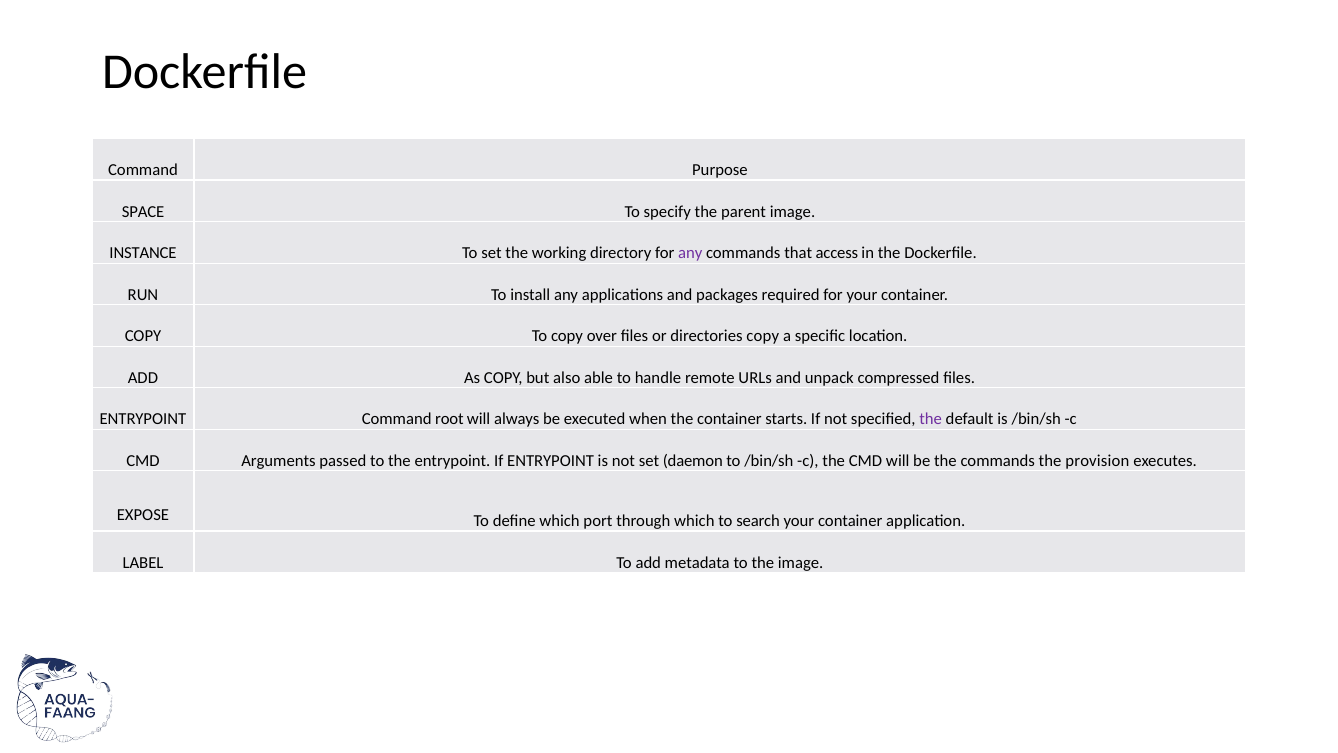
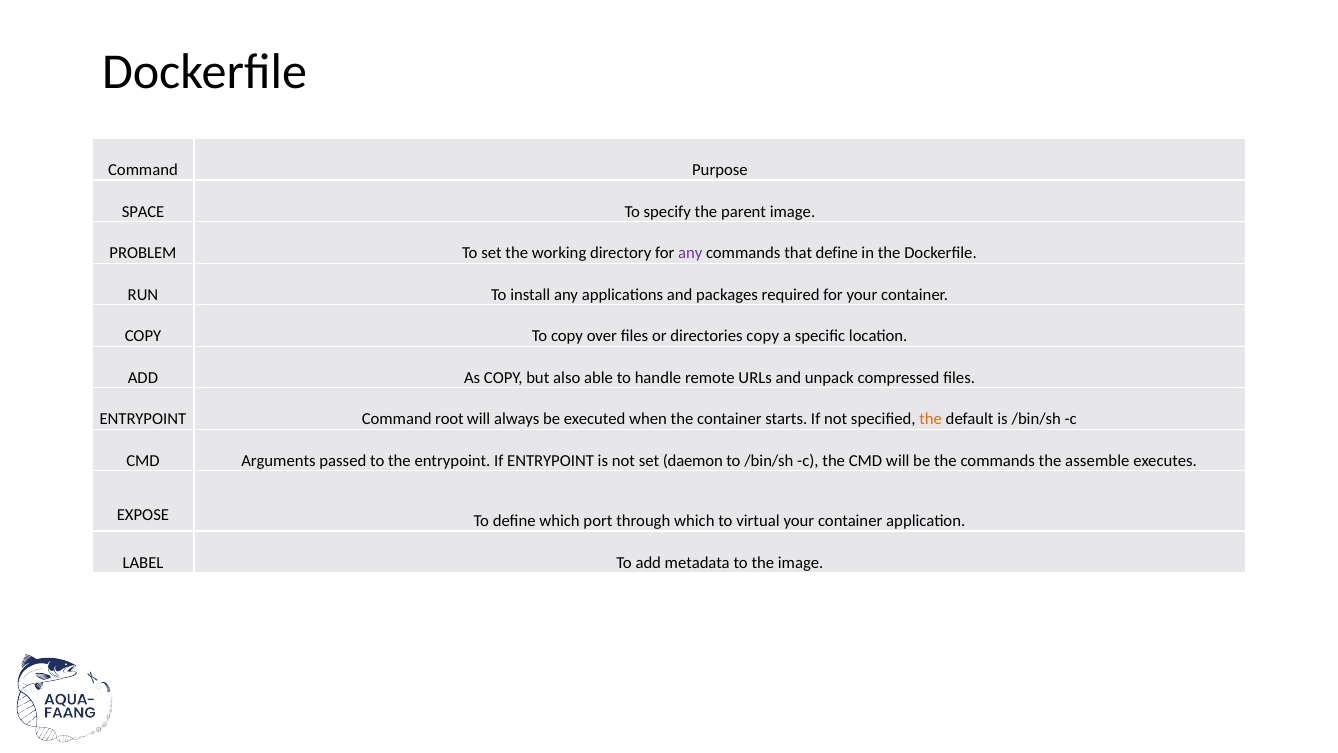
INSTANCE: INSTANCE -> PROBLEM
that access: access -> define
the at (931, 419) colour: purple -> orange
provision: provision -> assemble
search: search -> virtual
